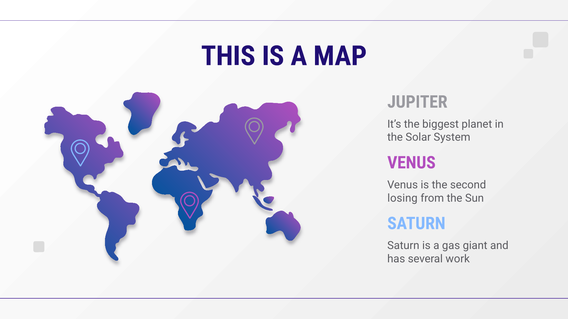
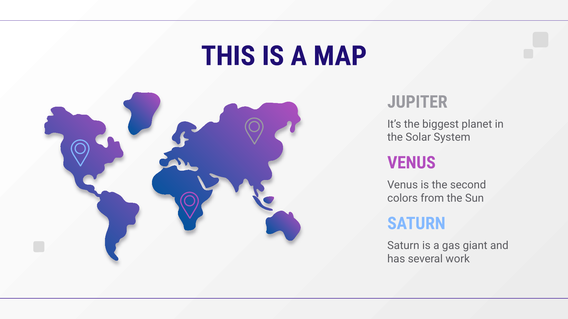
losing: losing -> colors
